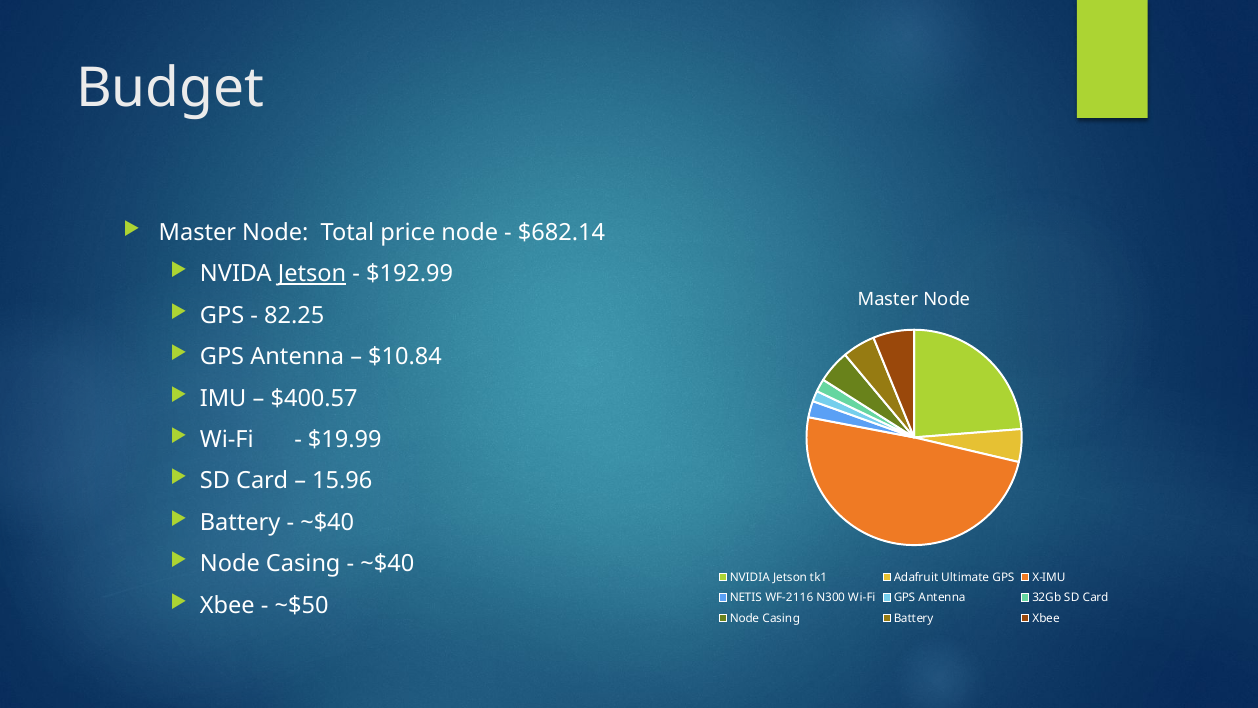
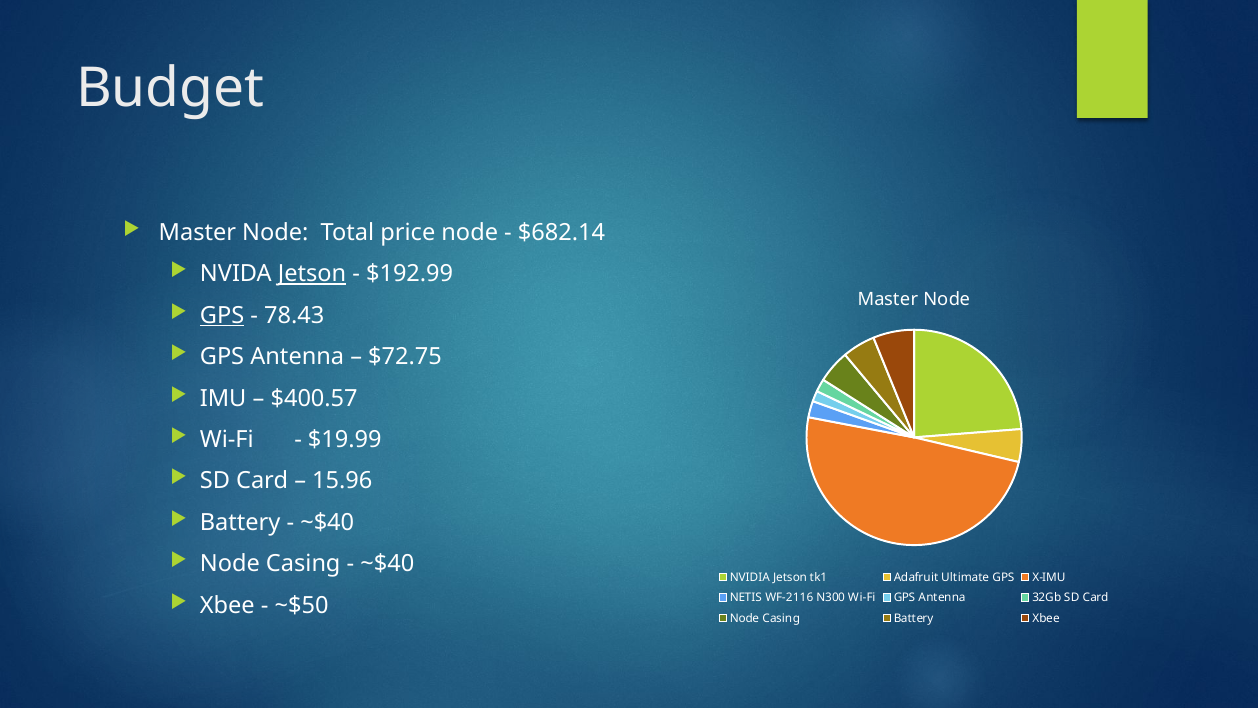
GPS at (222, 315) underline: none -> present
82.25: 82.25 -> 78.43
$10.84: $10.84 -> $72.75
